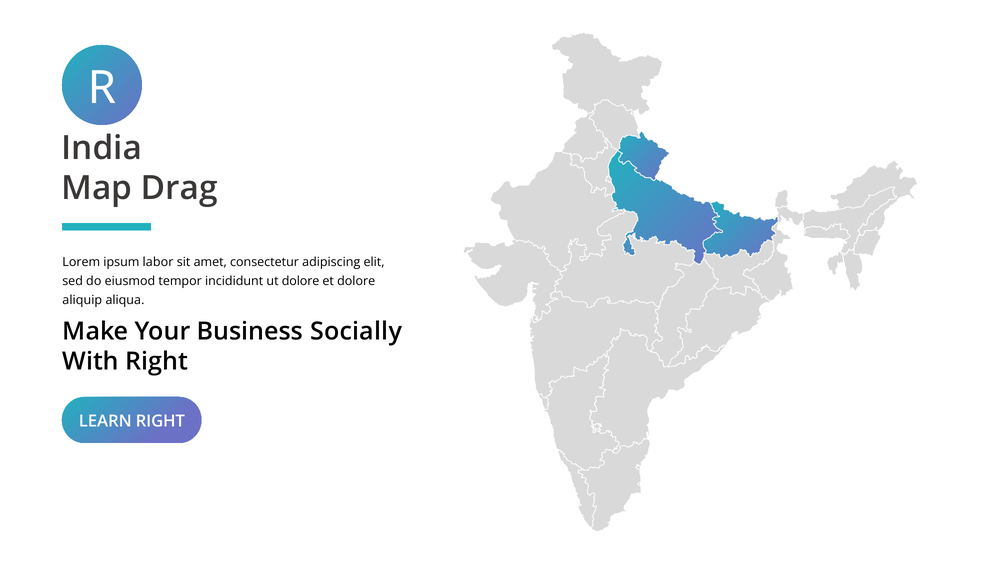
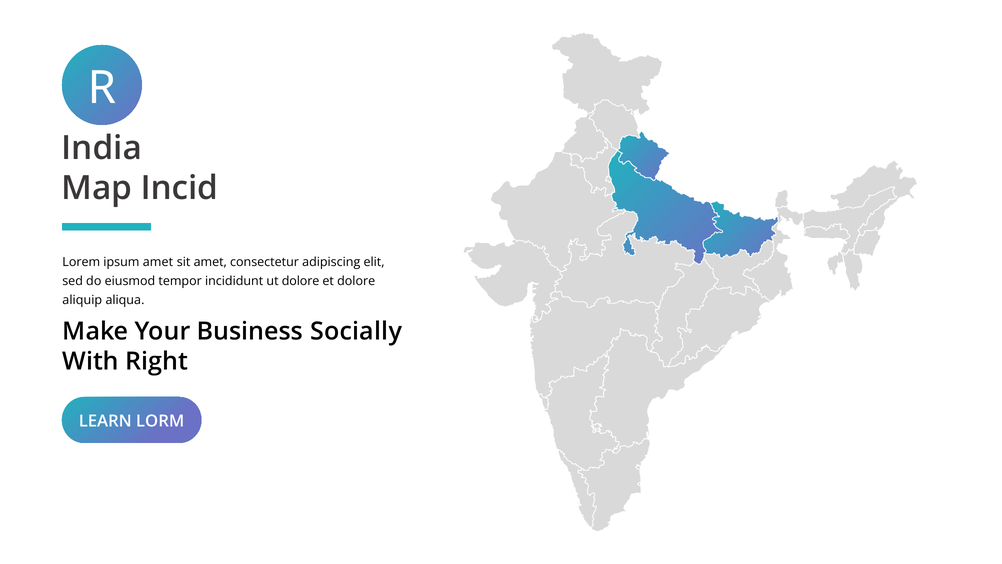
Drag: Drag -> Incid
ipsum labor: labor -> amet
LEARN RIGHT: RIGHT -> LORM
